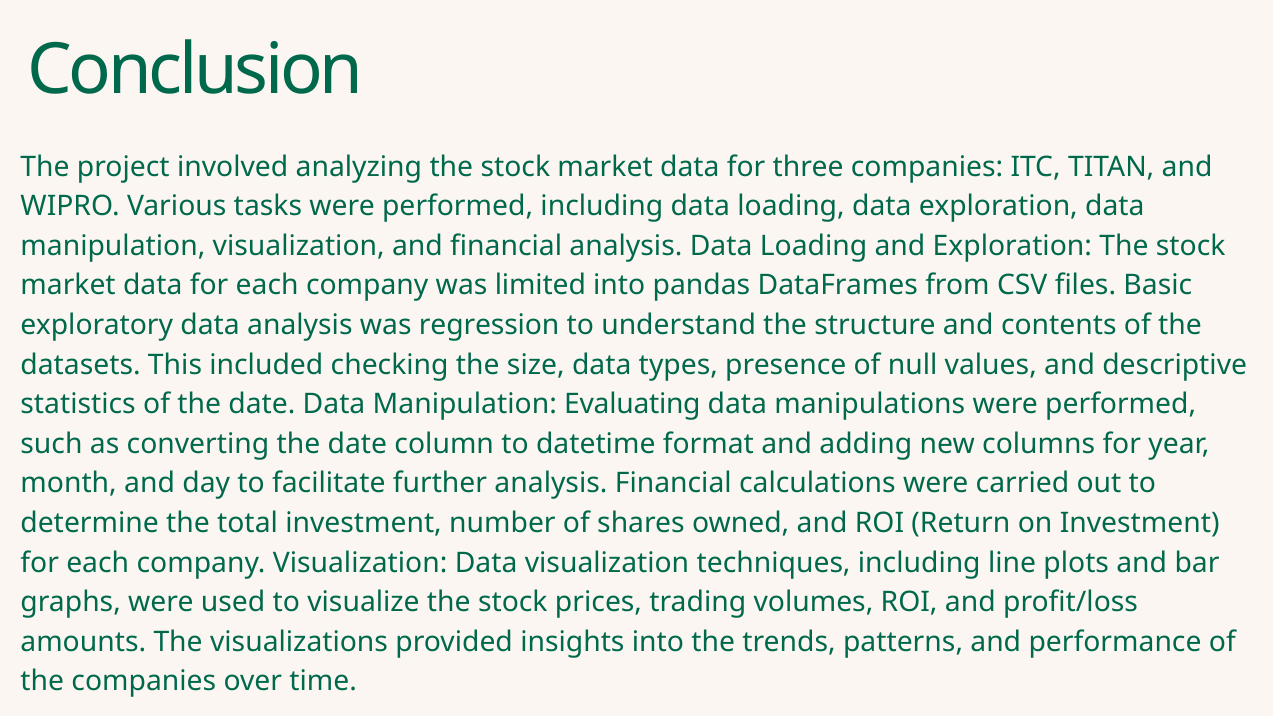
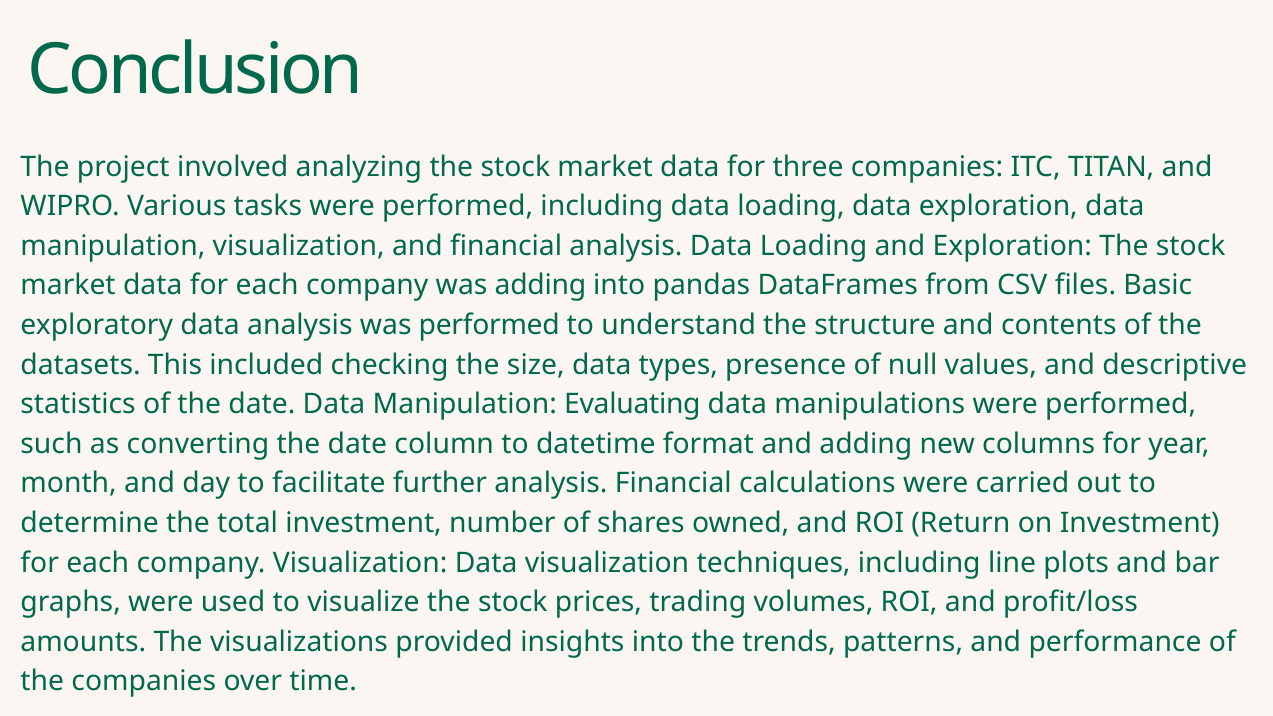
was limited: limited -> adding
was regression: regression -> performed
